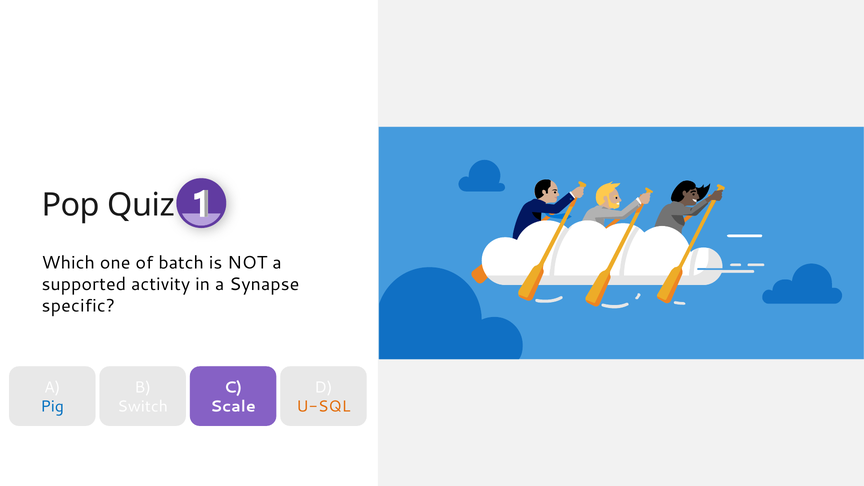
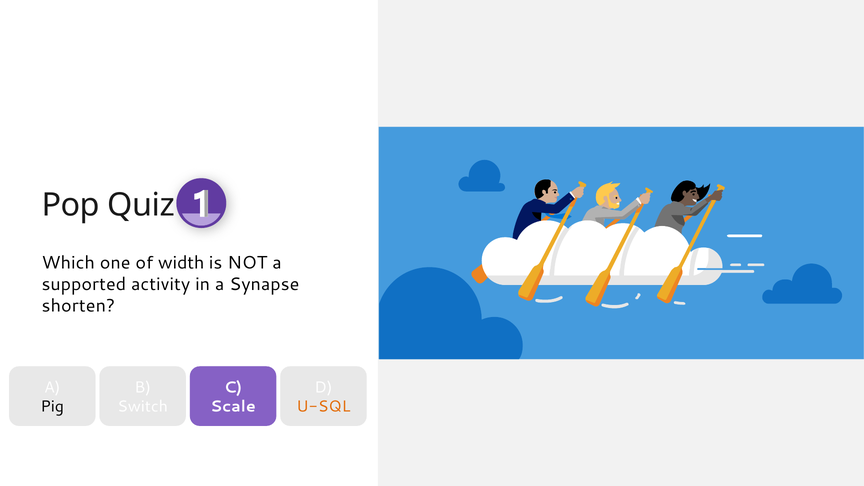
batch: batch -> width
specific: specific -> shorten
Pig colour: blue -> black
